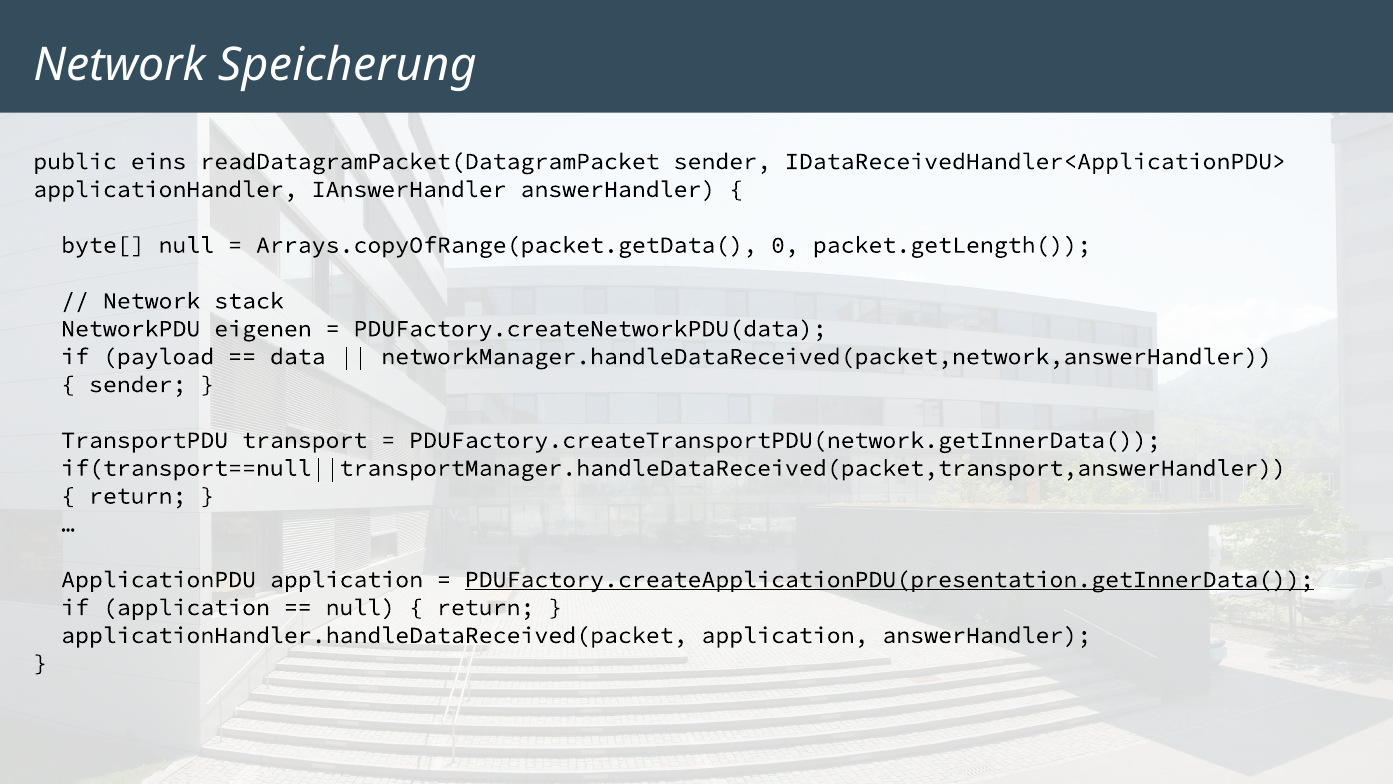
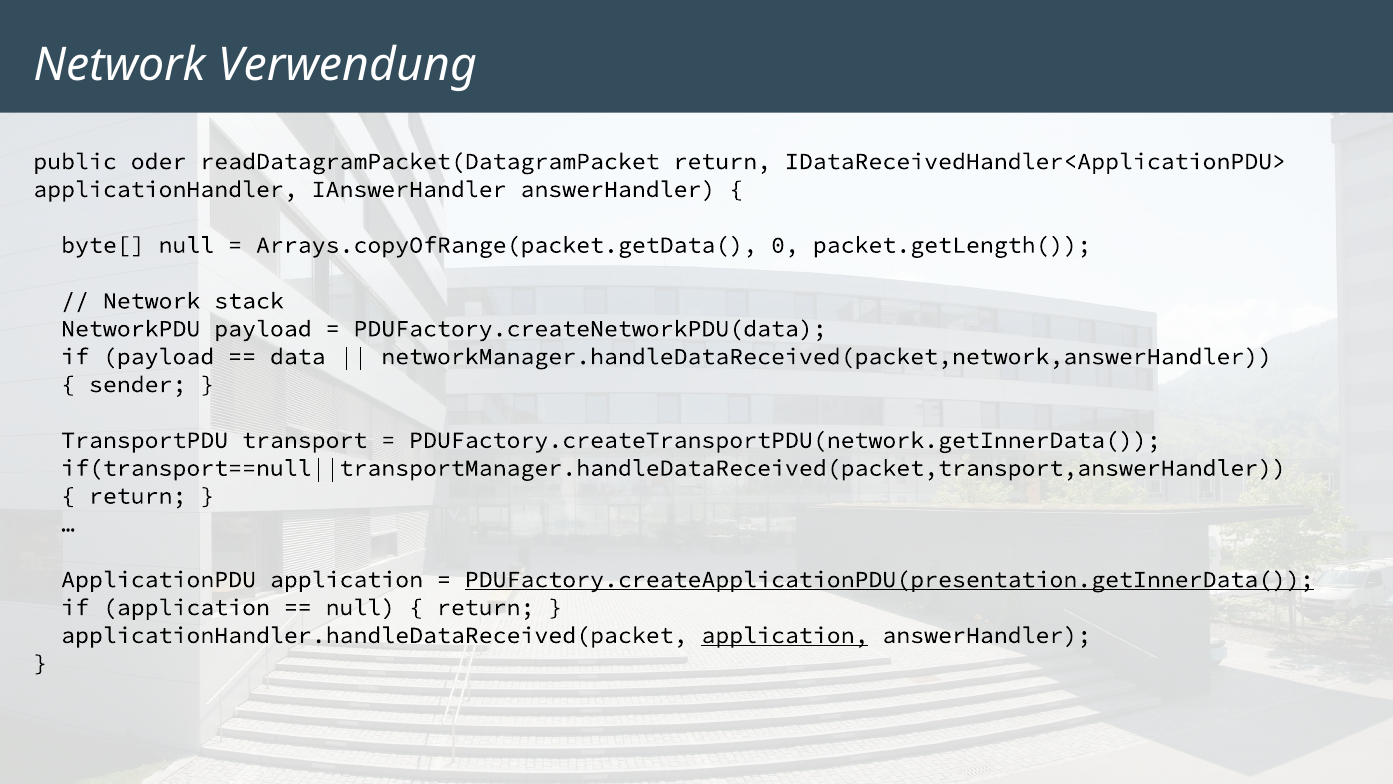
Speicherung: Speicherung -> Verwendung
eins: eins -> oder
readDatagramPacket(DatagramPacket sender: sender -> return
NetworkPDU eigenen: eigenen -> payload
application at (785, 635) underline: none -> present
